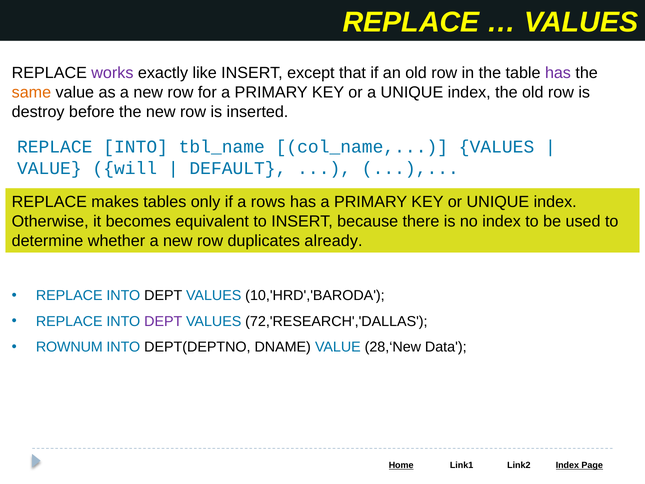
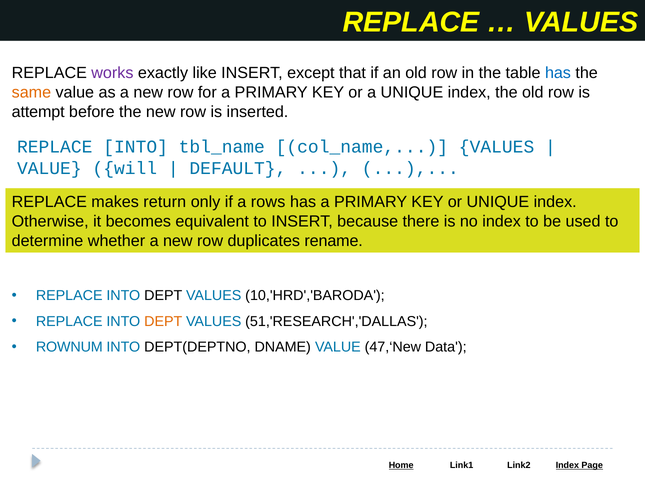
has at (558, 73) colour: purple -> blue
destroy: destroy -> attempt
tables: tables -> return
already: already -> rename
DEPT at (163, 321) colour: purple -> orange
72,'RESEARCH','DALLAS: 72,'RESEARCH','DALLAS -> 51,'RESEARCH','DALLAS
28,‘New: 28,‘New -> 47,‘New
